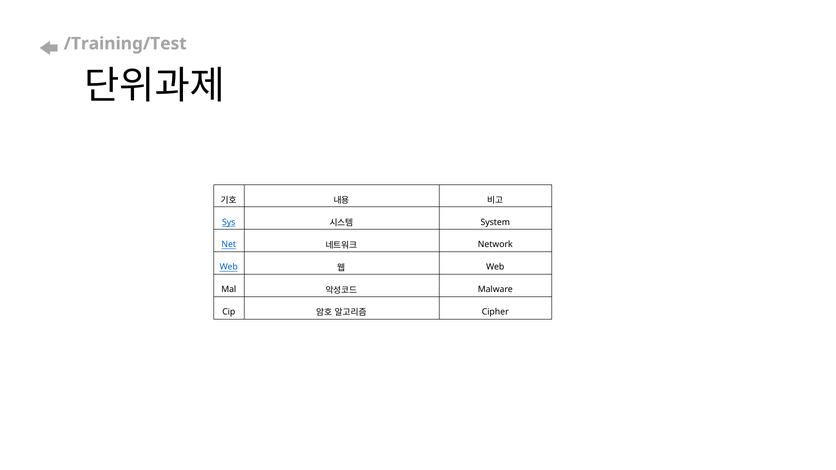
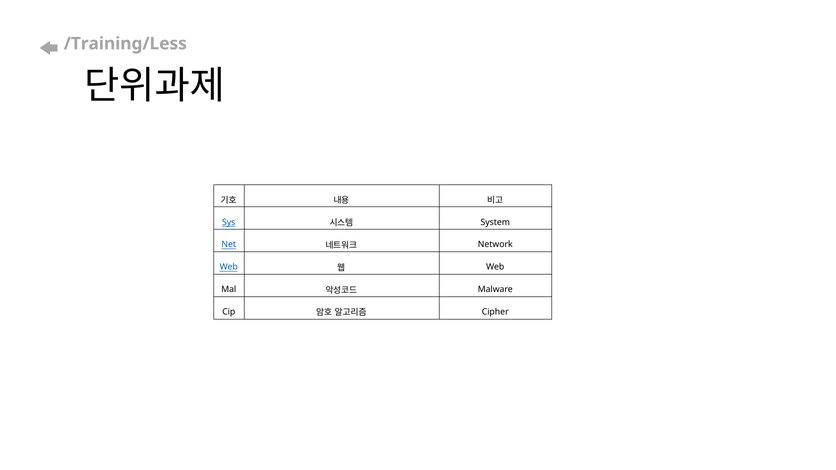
/Training/Test: /Training/Test -> /Training/Less
